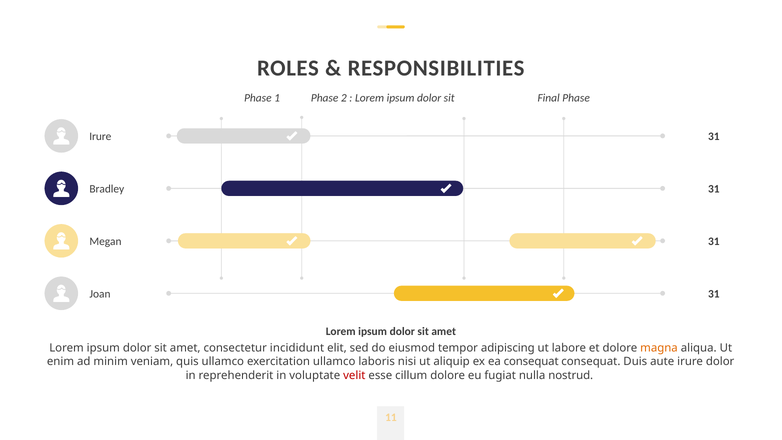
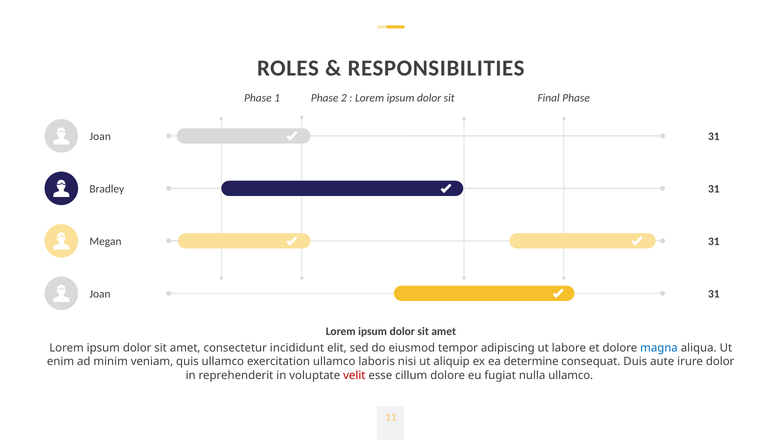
Irure at (100, 137): Irure -> Joan
magna colour: orange -> blue
ea consequat: consequat -> determine
nulla nostrud: nostrud -> ullamco
